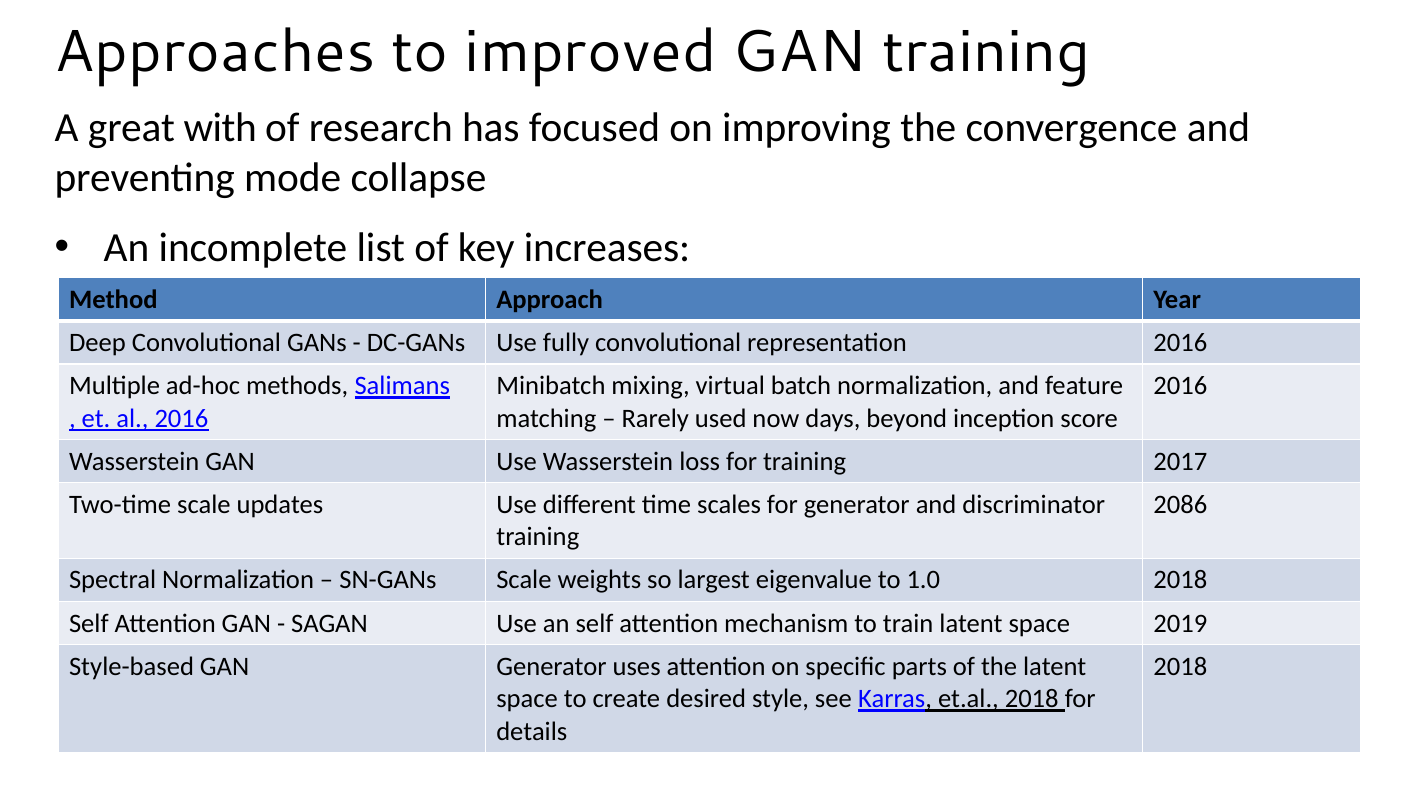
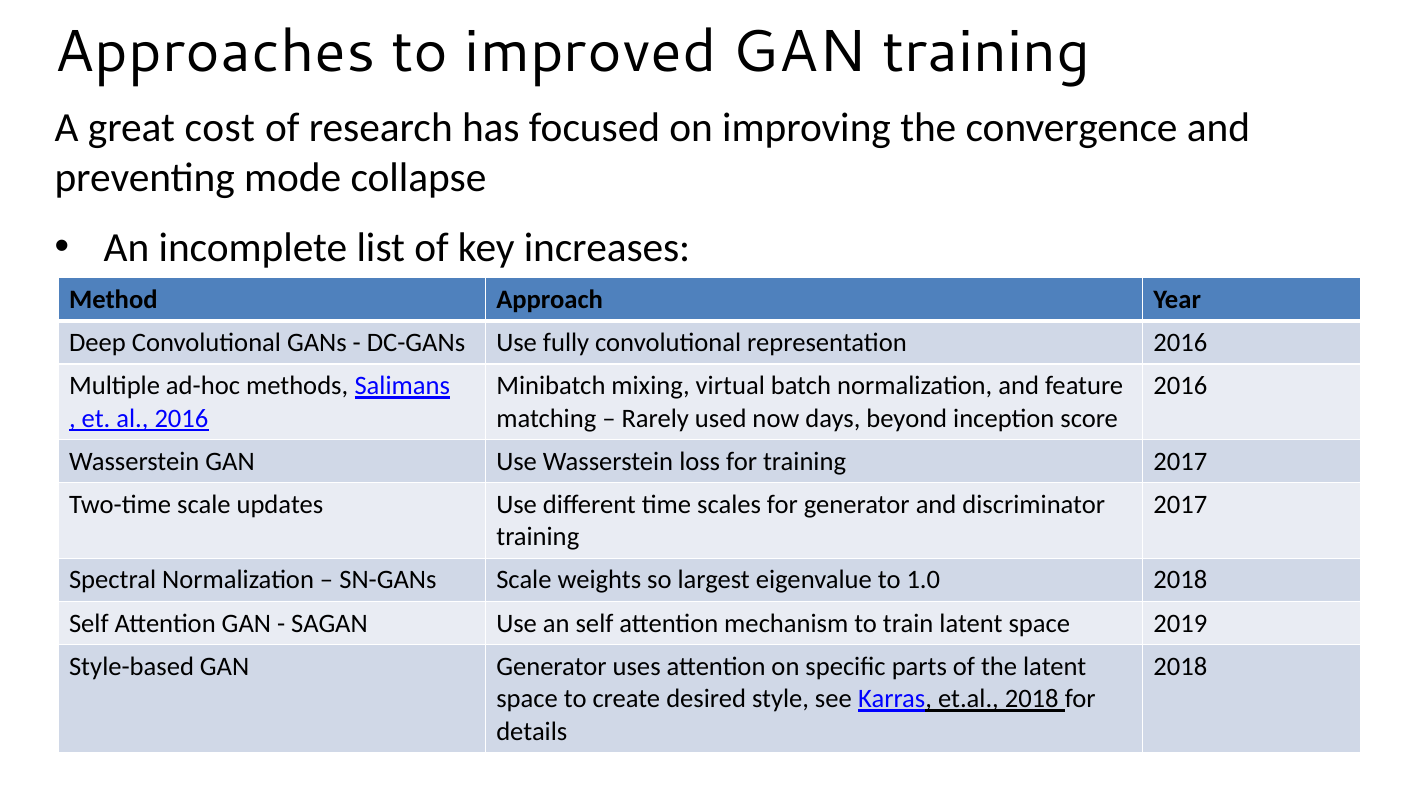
with: with -> cost
2086 at (1180, 505): 2086 -> 2017
